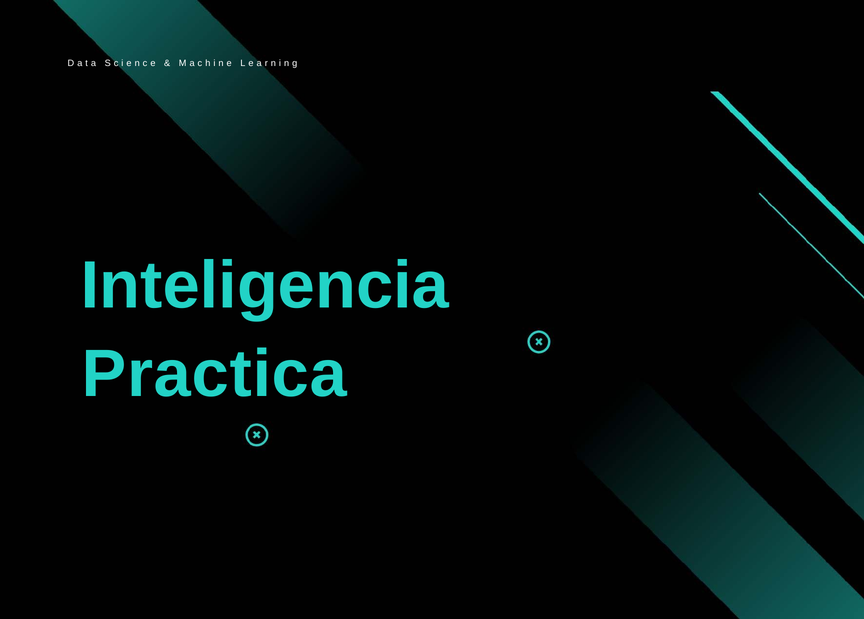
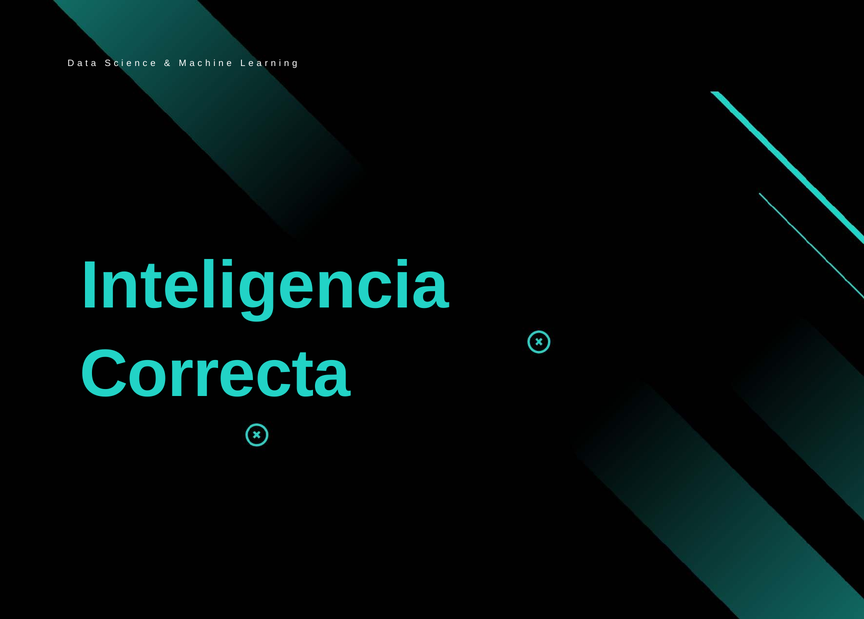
Practica: Practica -> Correcta
